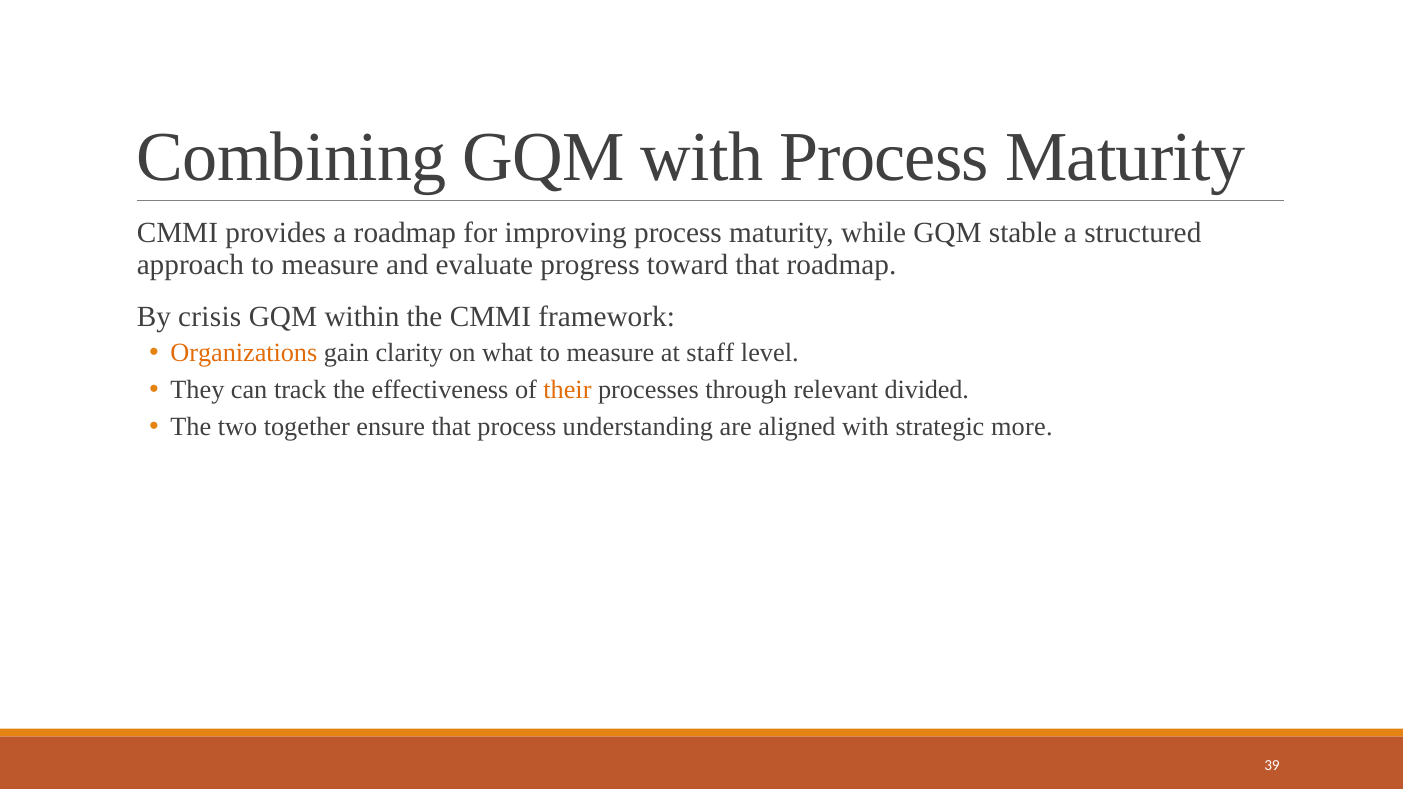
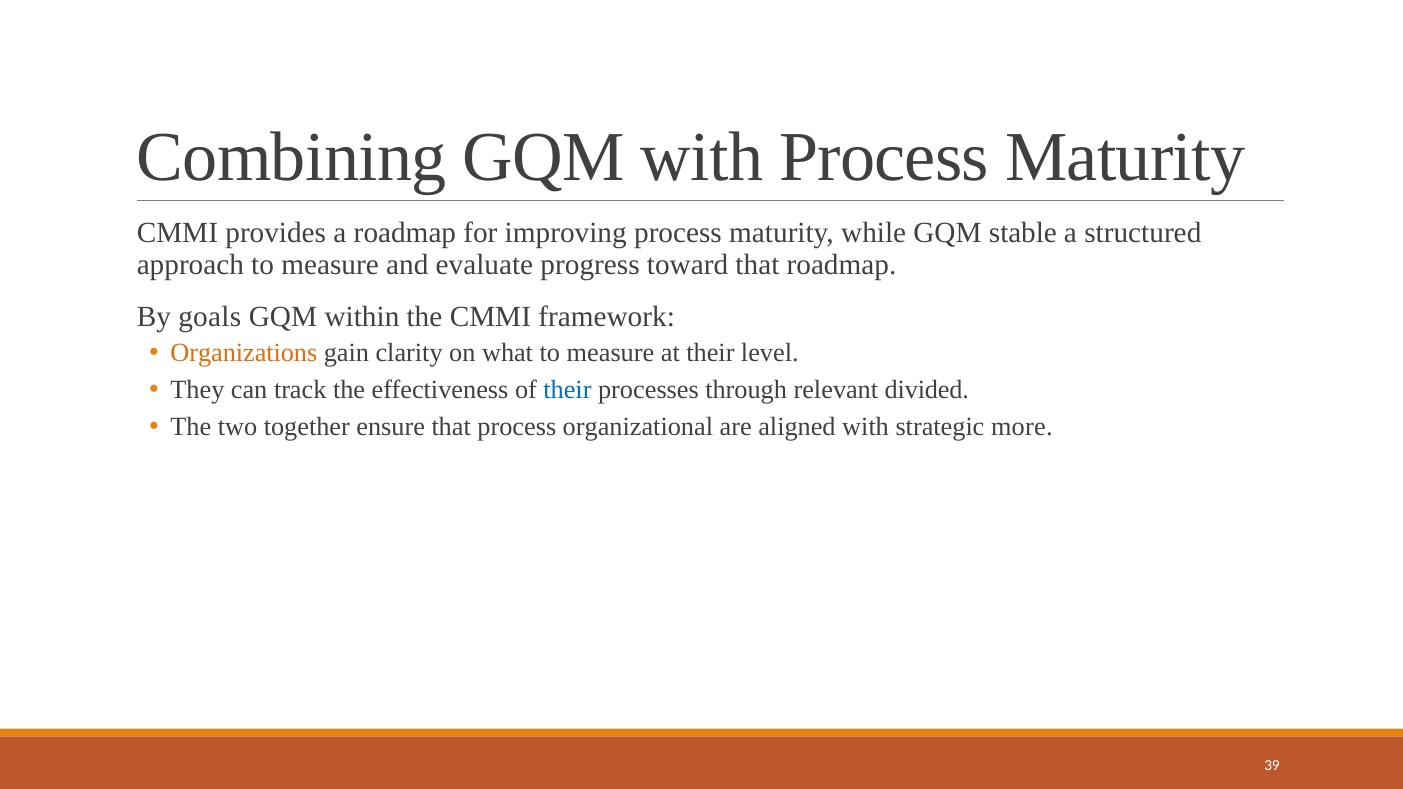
crisis: crisis -> goals
at staff: staff -> their
their at (567, 390) colour: orange -> blue
understanding: understanding -> organizational
